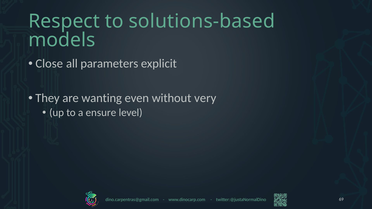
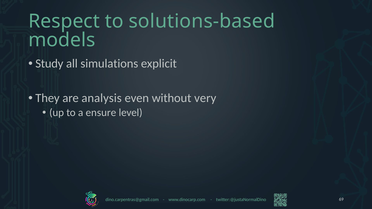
Close: Close -> Study
parameters: parameters -> simulations
wanting: wanting -> analysis
